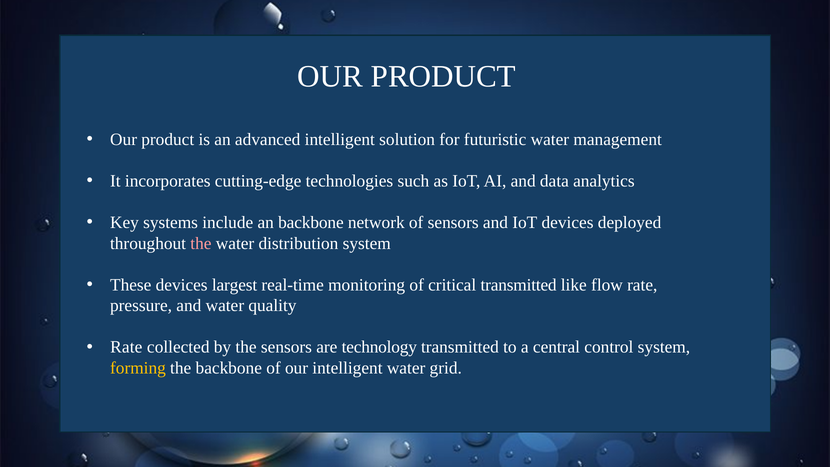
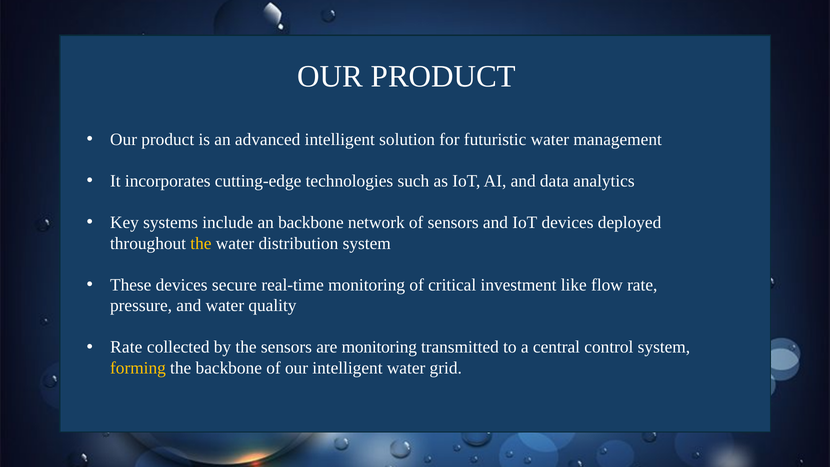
the at (201, 243) colour: pink -> yellow
largest: largest -> secure
critical transmitted: transmitted -> investment
are technology: technology -> monitoring
